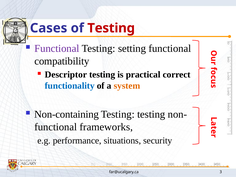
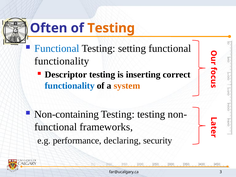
Cases: Cases -> Often
Testing at (111, 28) colour: red -> orange
Functional at (57, 48) colour: purple -> blue
compatibility at (62, 61): compatibility -> functionality
practical: practical -> inserting
situations: situations -> declaring
